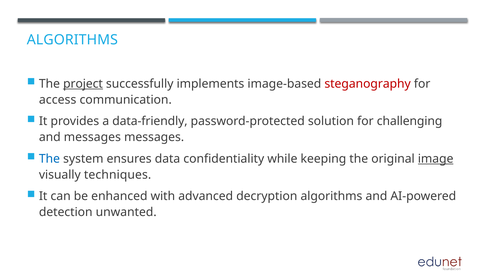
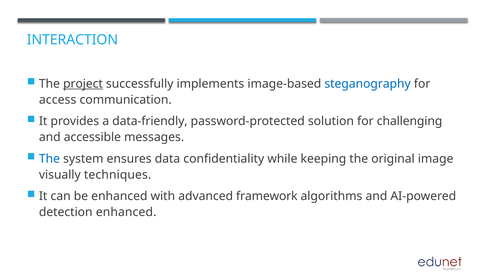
ALGORITHMS at (72, 40): ALGORITHMS -> INTERACTION
steganography colour: red -> blue
and messages: messages -> accessible
image underline: present -> none
decryption: decryption -> framework
detection unwanted: unwanted -> enhanced
